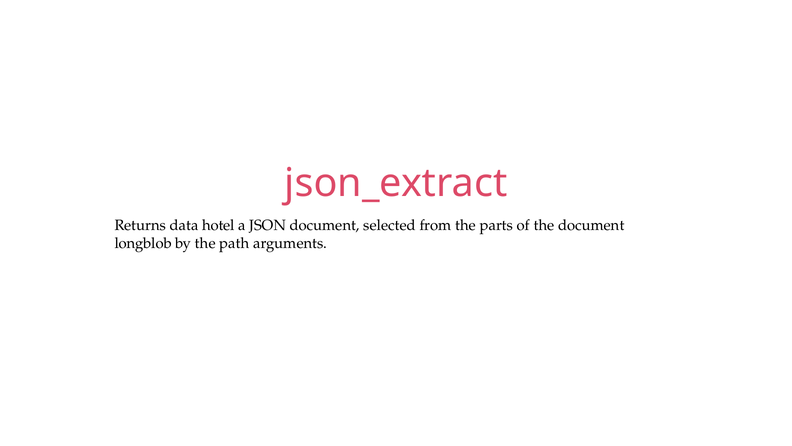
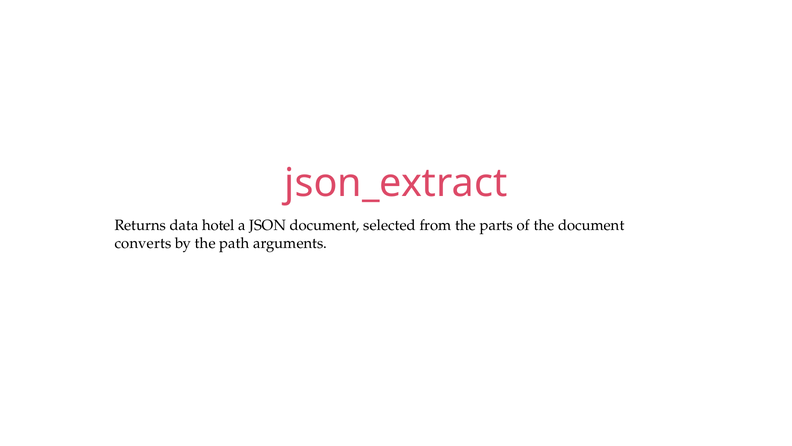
longblob: longblob -> converts
